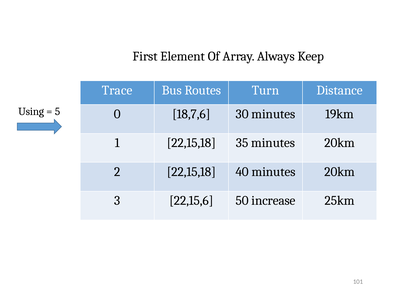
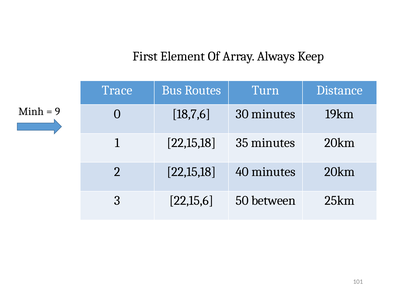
Using: Using -> Minh
5: 5 -> 9
increase: increase -> between
